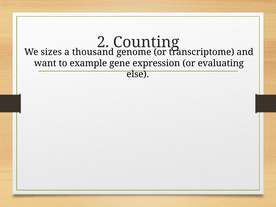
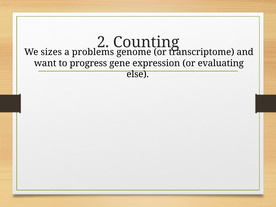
thousand: thousand -> problems
example: example -> progress
